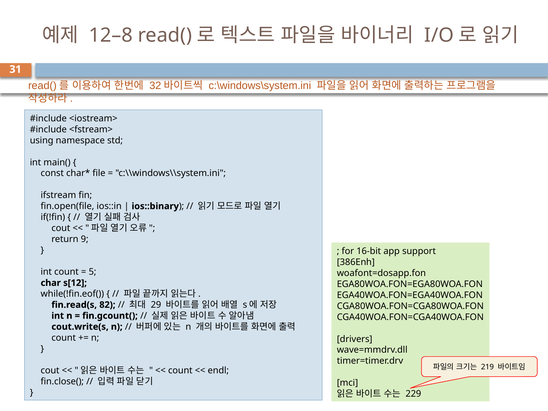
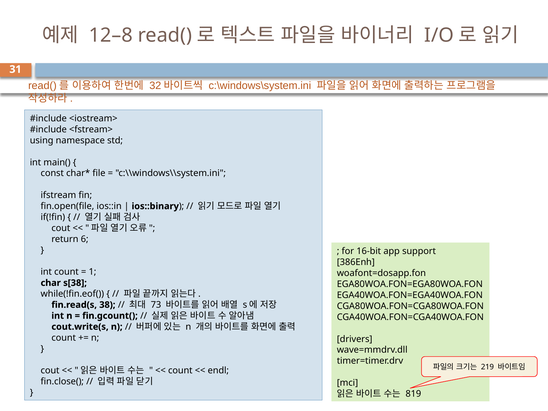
9: 9 -> 6
5: 5 -> 1
s[12: s[12 -> s[38
82: 82 -> 38
29: 29 -> 73
229: 229 -> 819
